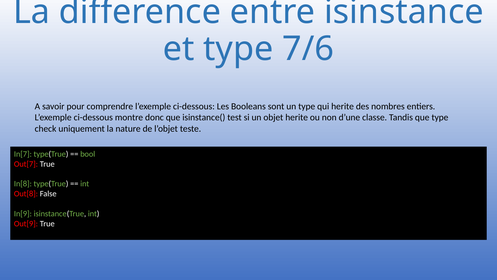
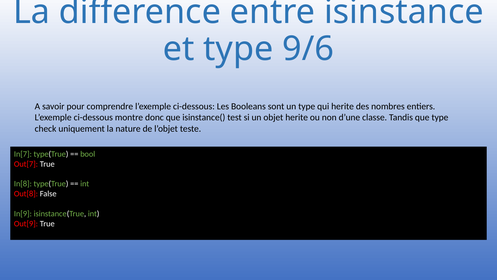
7/6: 7/6 -> 9/6
